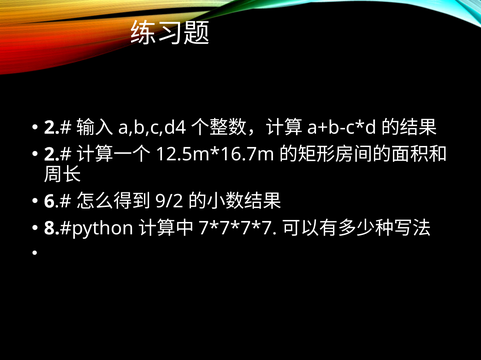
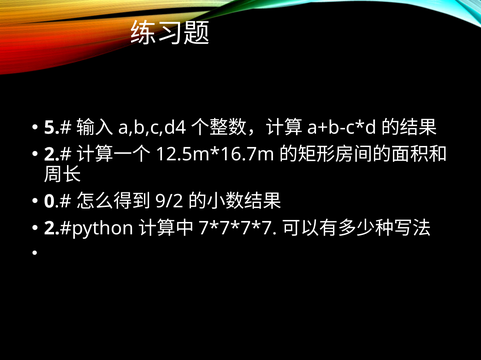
2 at (52, 128): 2 -> 5
6: 6 -> 0
8 at (52, 229): 8 -> 2
